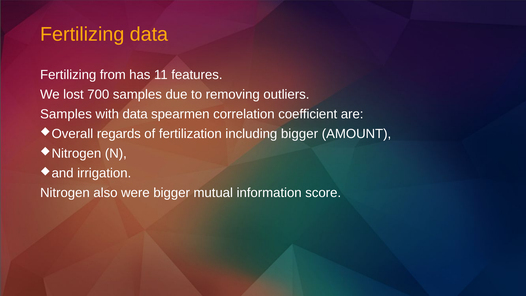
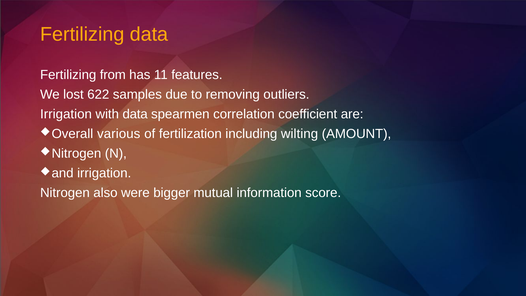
700: 700 -> 622
Samples at (66, 114): Samples -> Irrigation
regards: regards -> various
including bigger: bigger -> wilting
